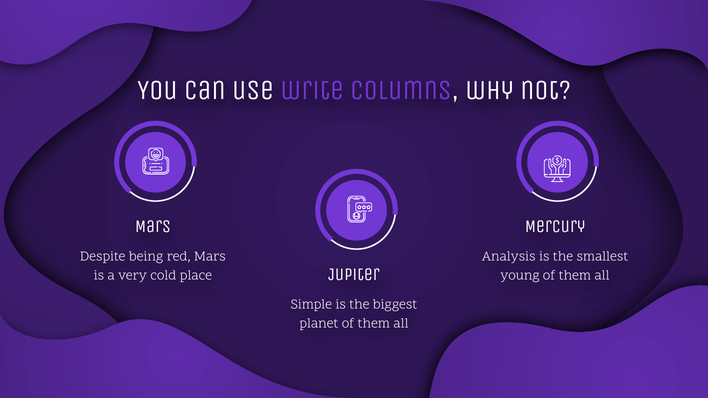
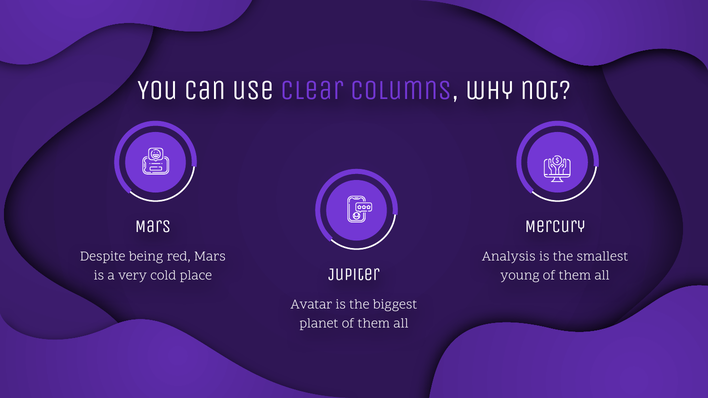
write: write -> clear
Simple: Simple -> Avatar
